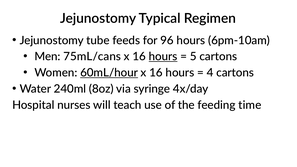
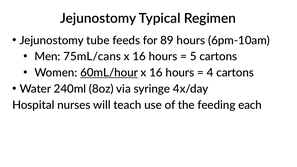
96: 96 -> 89
hours at (163, 57) underline: present -> none
time: time -> each
